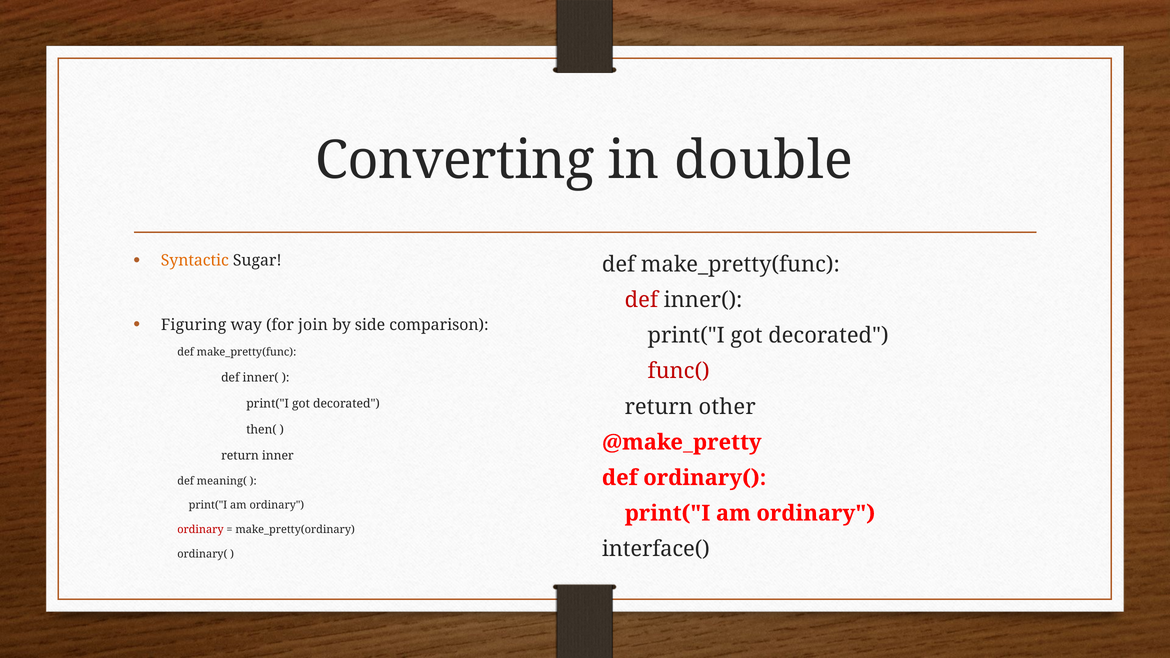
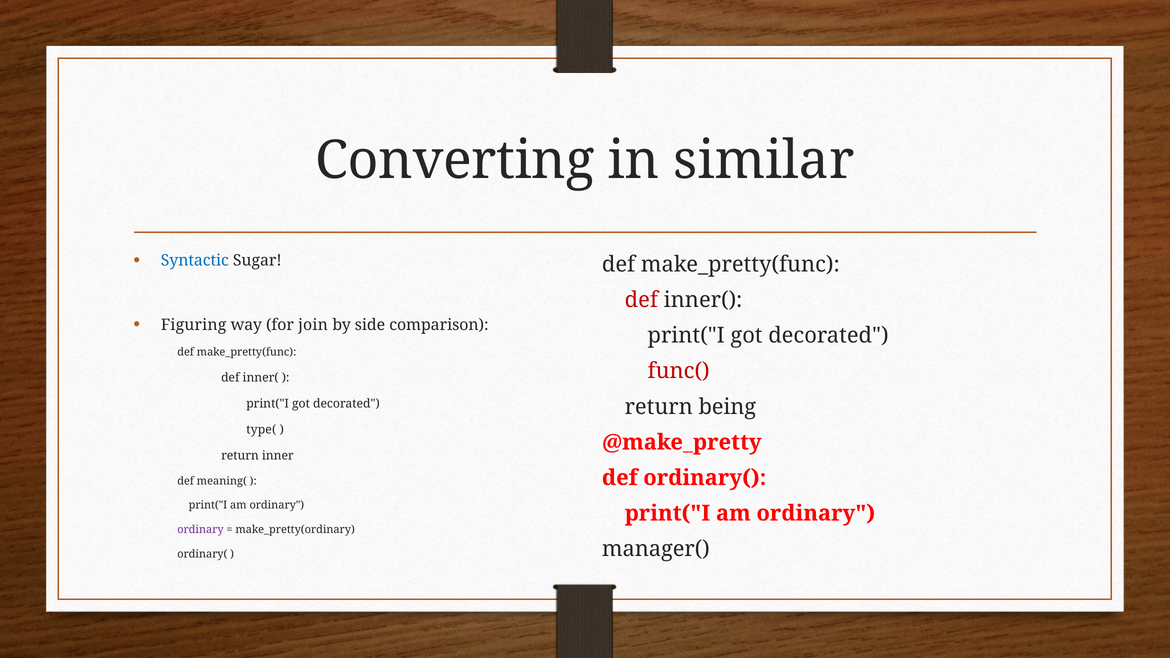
double: double -> similar
Syntactic colour: orange -> blue
other: other -> being
then(: then( -> type(
ordinary at (200, 530) colour: red -> purple
interface(: interface( -> manager(
